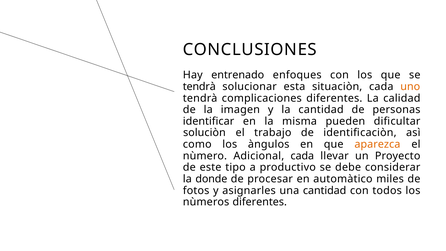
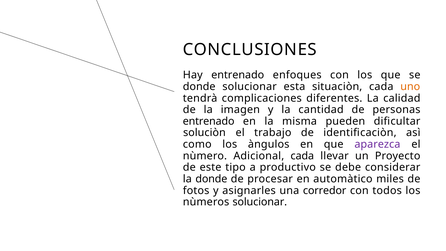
tendrà at (199, 87): tendrà -> donde
identificar at (209, 121): identificar -> entrenado
aparezca colour: orange -> purple
una cantidad: cantidad -> corredor
nùmeros diferentes: diferentes -> solucionar
